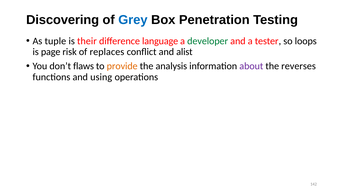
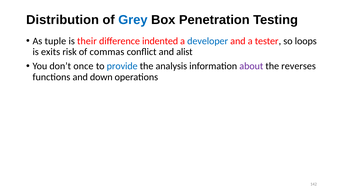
Discovering: Discovering -> Distribution
language: language -> indented
developer colour: green -> blue
page: page -> exits
replaces: replaces -> commas
flaws: flaws -> once
provide colour: orange -> blue
using: using -> down
